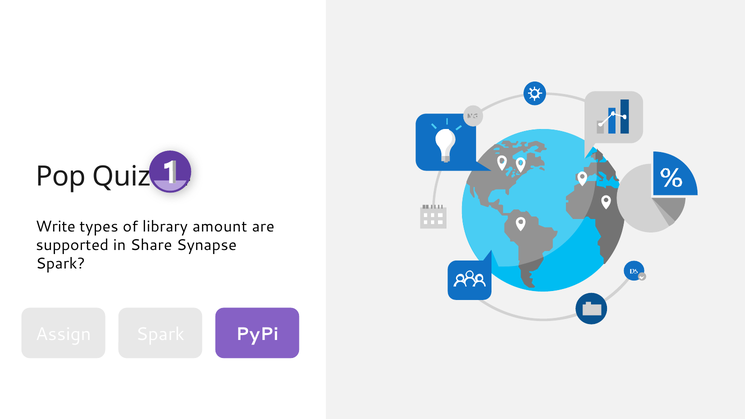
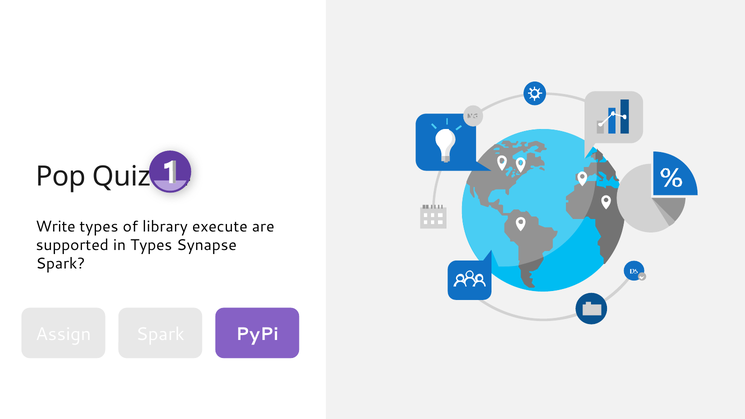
amount: amount -> execute
in Share: Share -> Types
